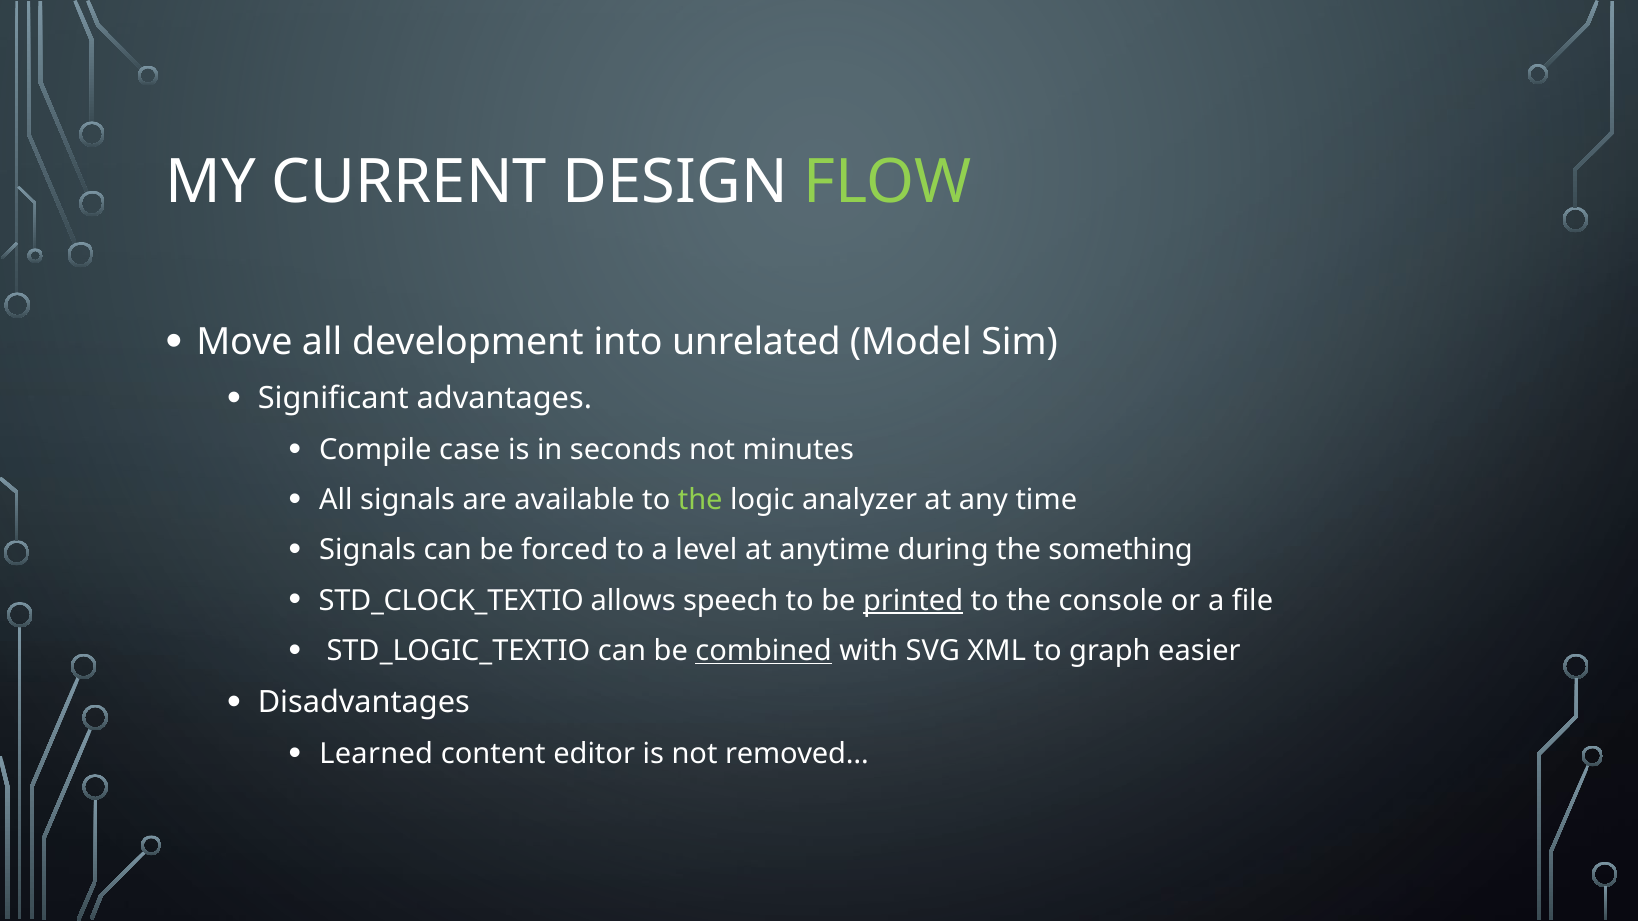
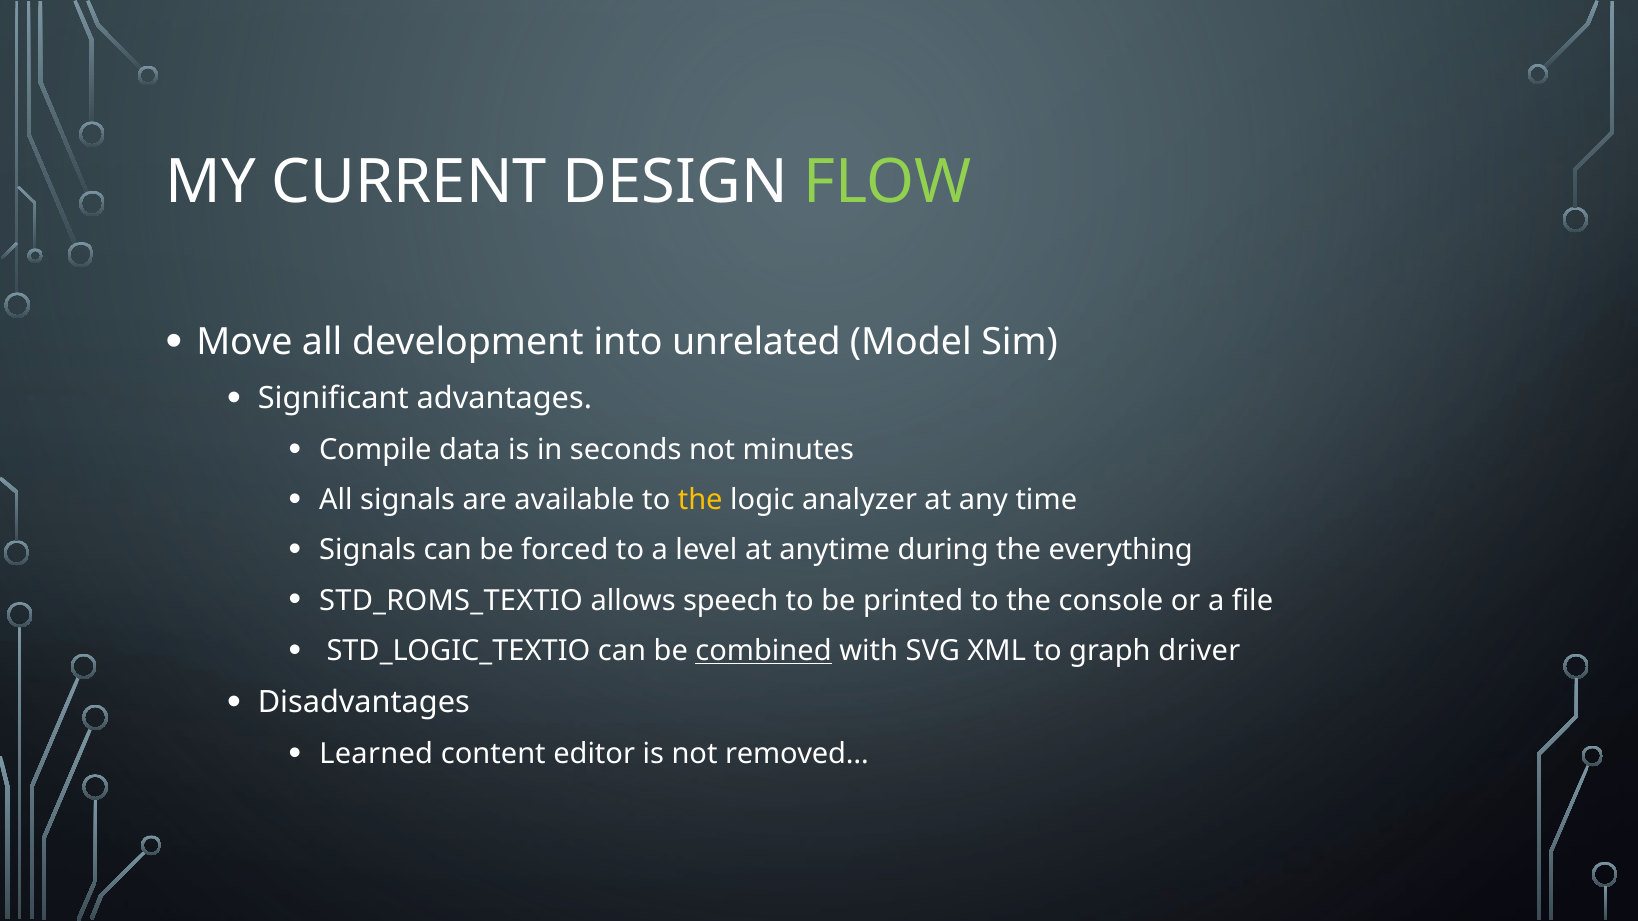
case: case -> data
the at (700, 500) colour: light green -> yellow
something: something -> everything
STD_CLOCK_TEXTIO: STD_CLOCK_TEXTIO -> STD_ROMS_TEXTIO
printed underline: present -> none
easier: easier -> driver
